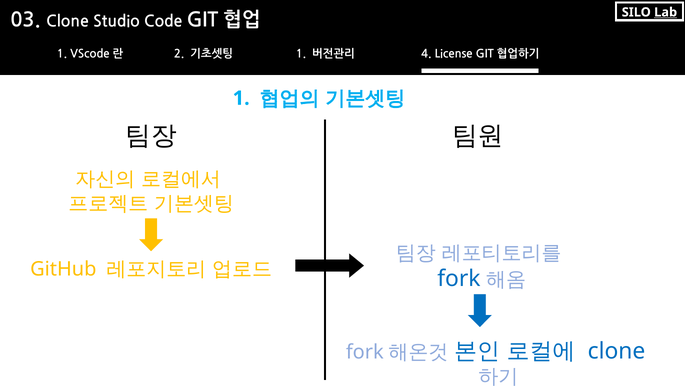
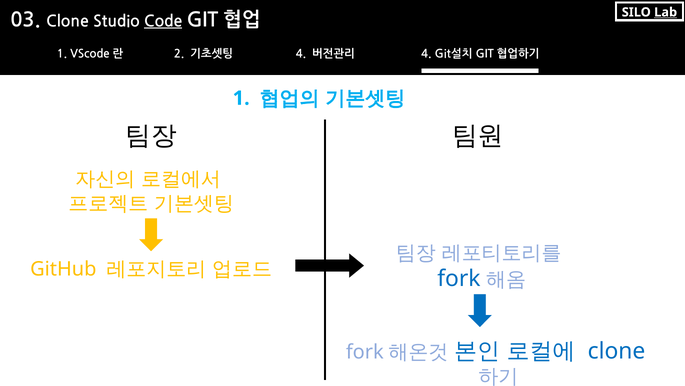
Code underline: none -> present
License: License -> Git설치
1 at (301, 54): 1 -> 4
